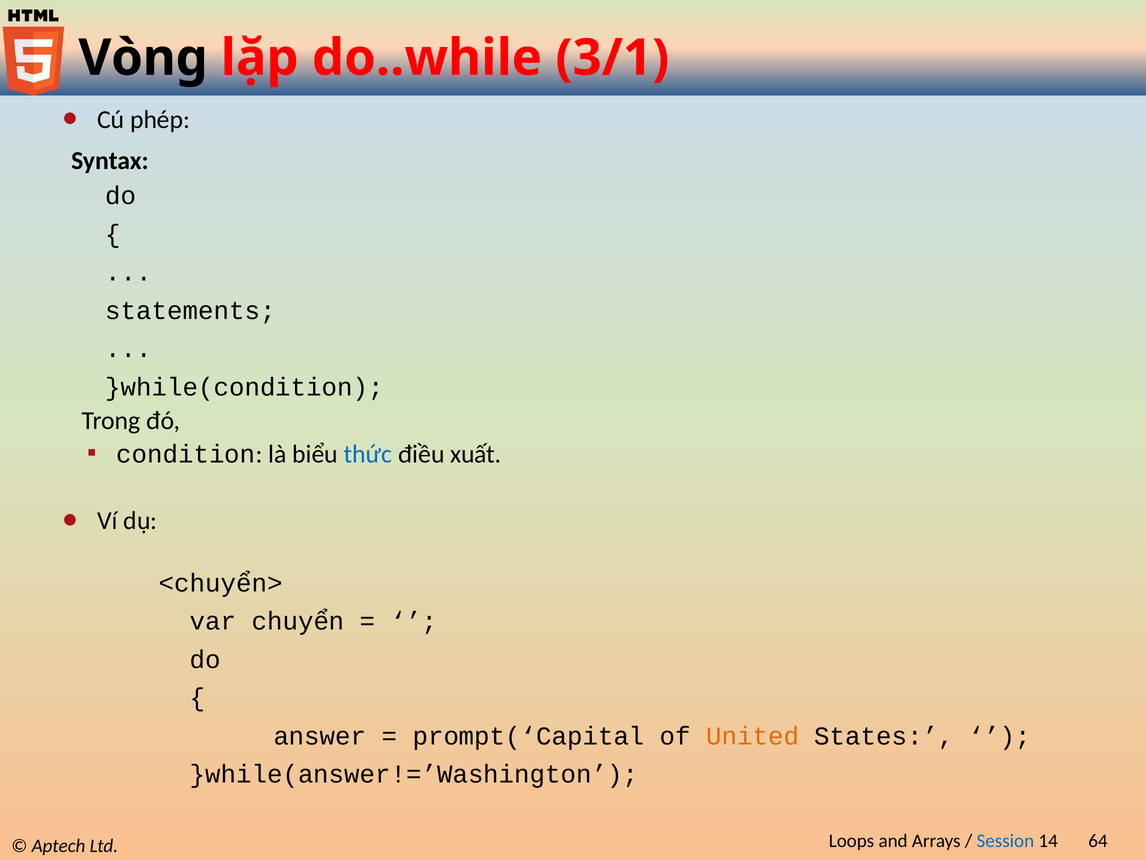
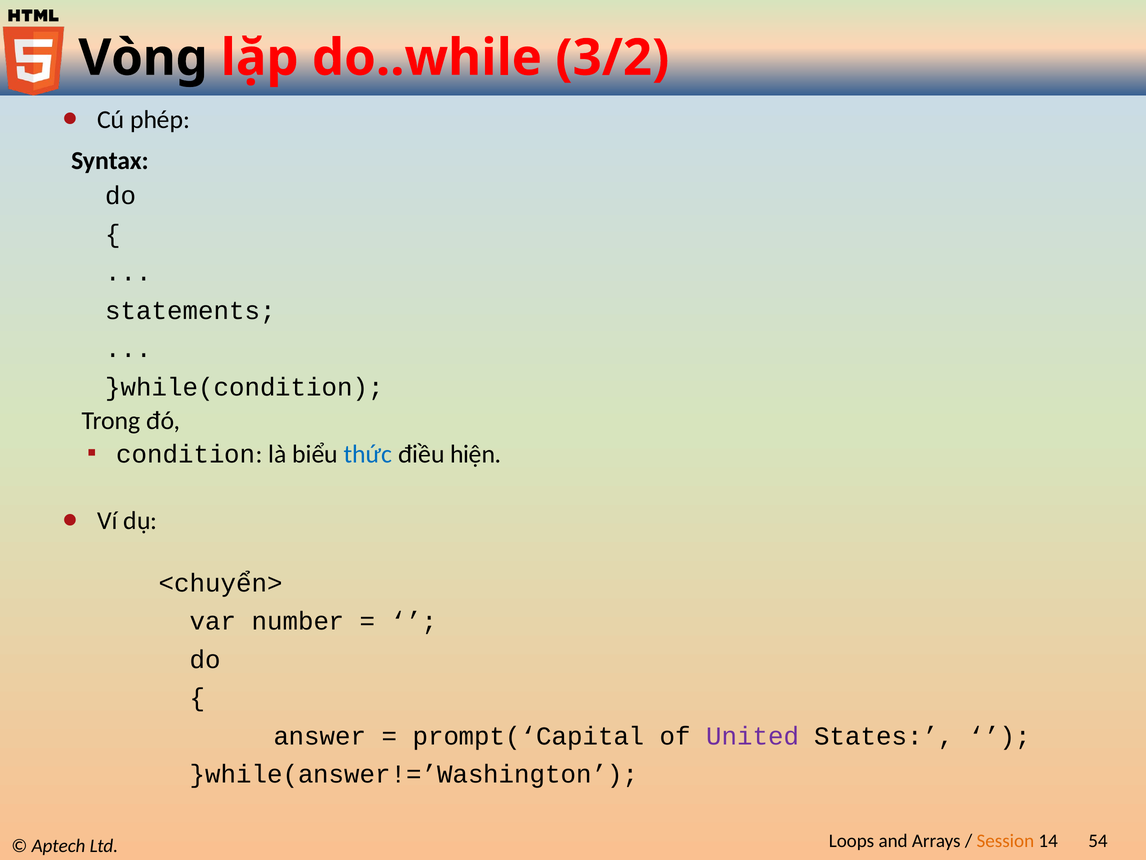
3/1: 3/1 -> 3/2
xuất: xuất -> hiện
chuyển: chuyển -> number
United colour: orange -> purple
Session colour: blue -> orange
64: 64 -> 54
